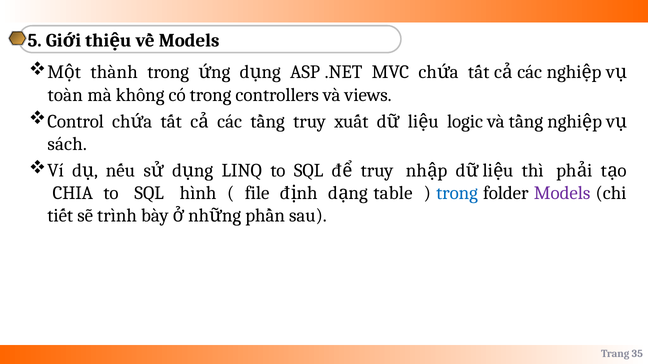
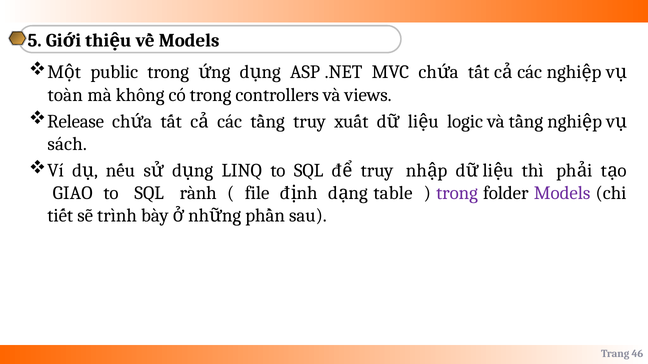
thành: thành -> public
Control: Control -> Release
CHIA: CHIA -> GIAO
hình: hình -> rành
trong at (457, 193) colour: blue -> purple
35: 35 -> 46
